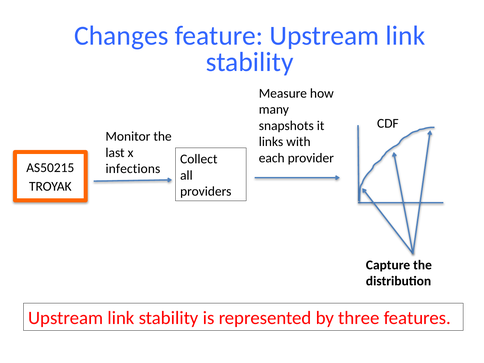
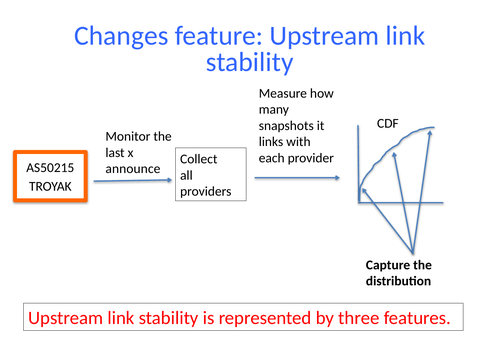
infections: infections -> announce
